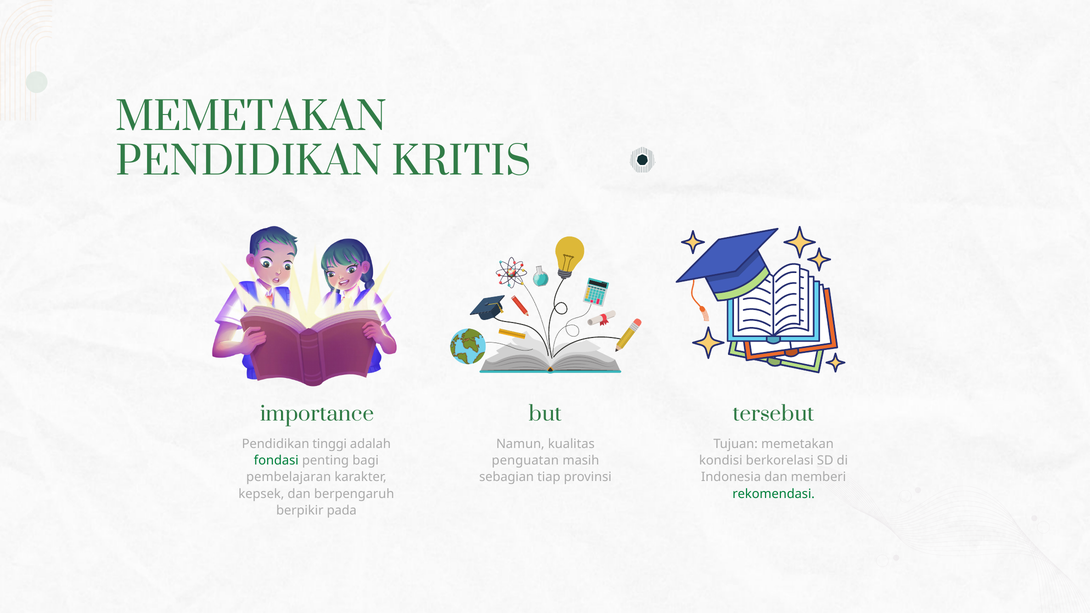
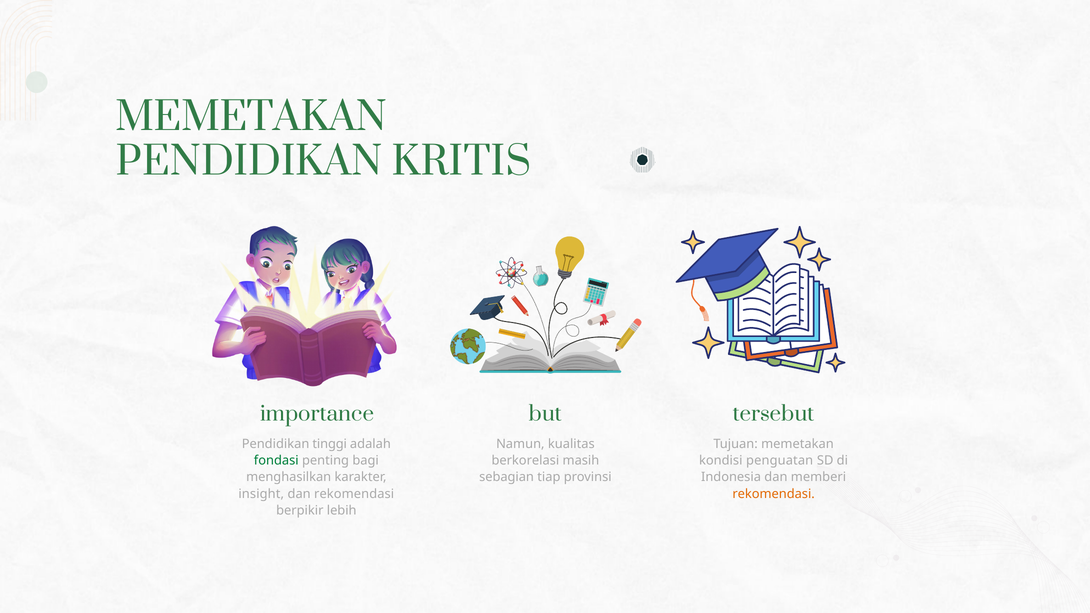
penguatan: penguatan -> berkorelasi
berkorelasi: berkorelasi -> penguatan
pembelajaran: pembelajaran -> menghasilkan
kepsek: kepsek -> insight
dan berpengaruh: berpengaruh -> rekomendasi
rekomendasi at (774, 494) colour: green -> orange
pada: pada -> lebih
